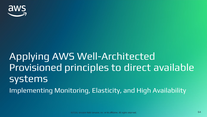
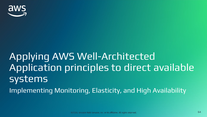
Provisioned: Provisioned -> Application
